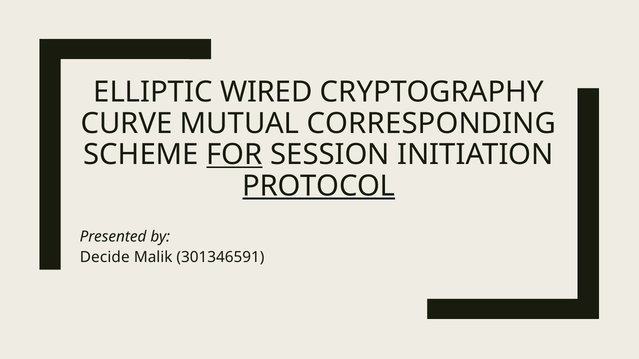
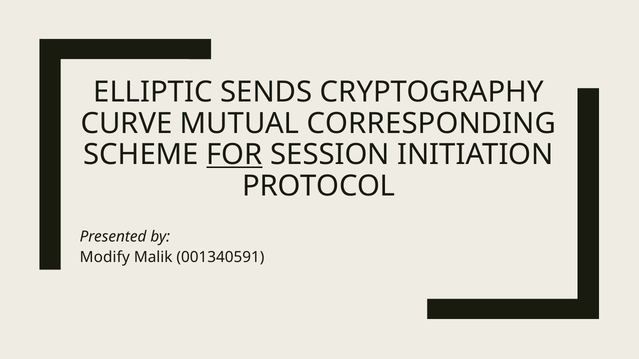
WIRED: WIRED -> SENDS
PROTOCOL underline: present -> none
Decide: Decide -> Modify
301346591: 301346591 -> 001340591
